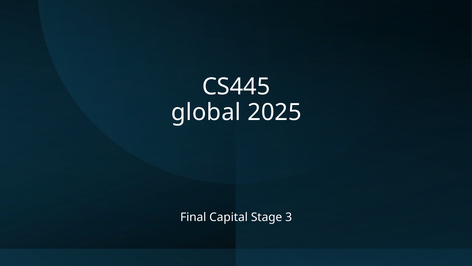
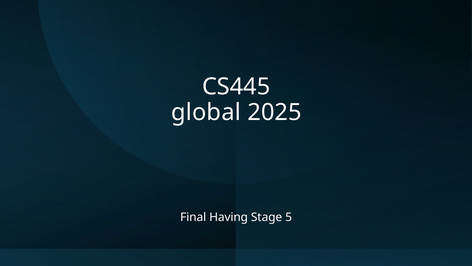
Capital: Capital -> Having
3: 3 -> 5
